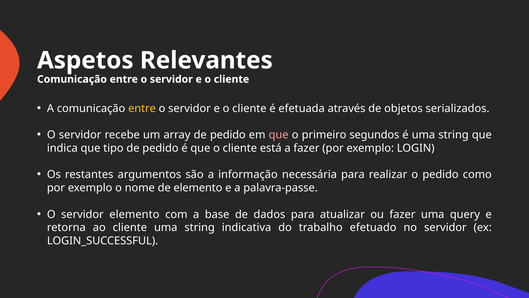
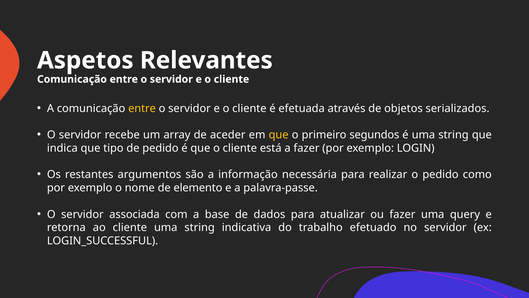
array de pedido: pedido -> aceder
que at (279, 135) colour: pink -> yellow
servidor elemento: elemento -> associada
